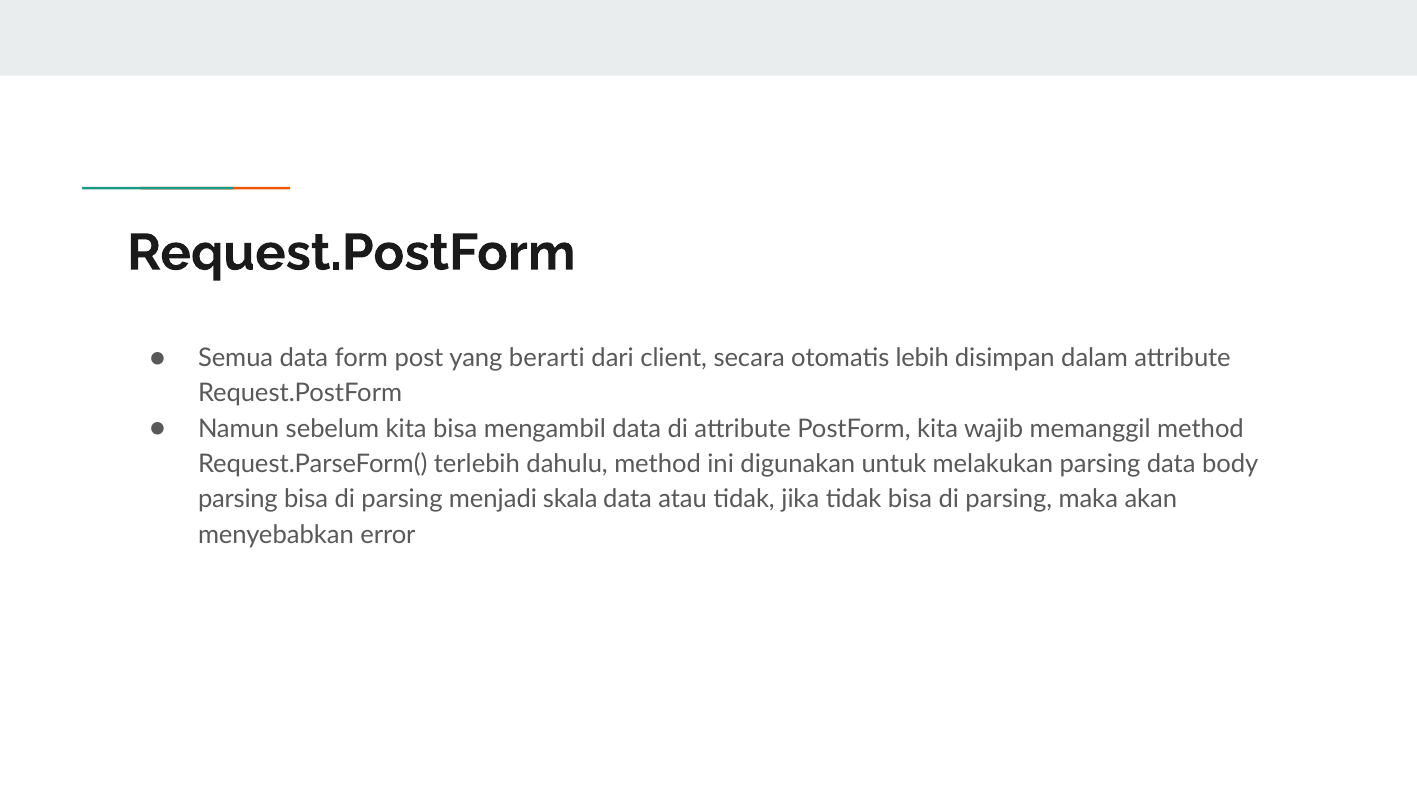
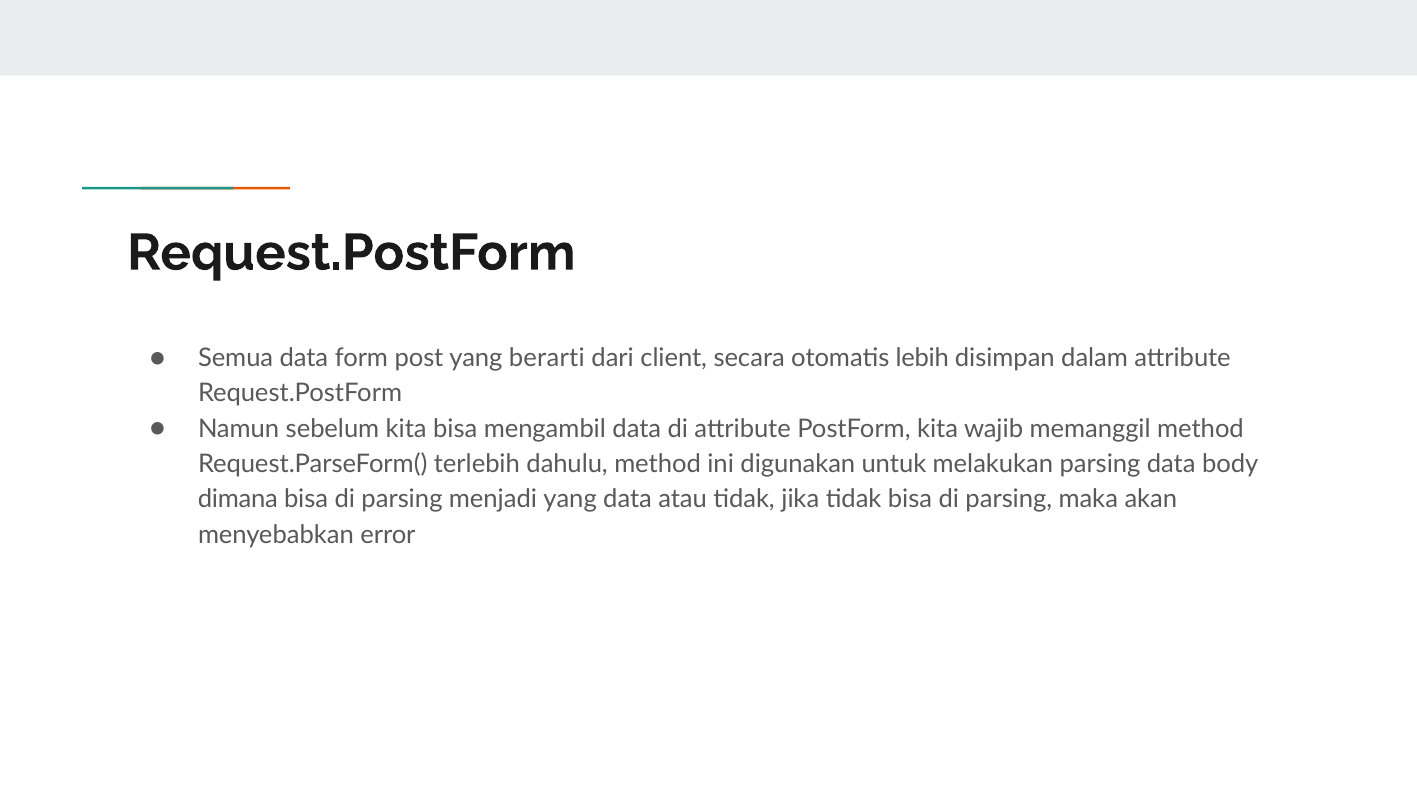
parsing at (238, 499): parsing -> dimana
menjadi skala: skala -> yang
